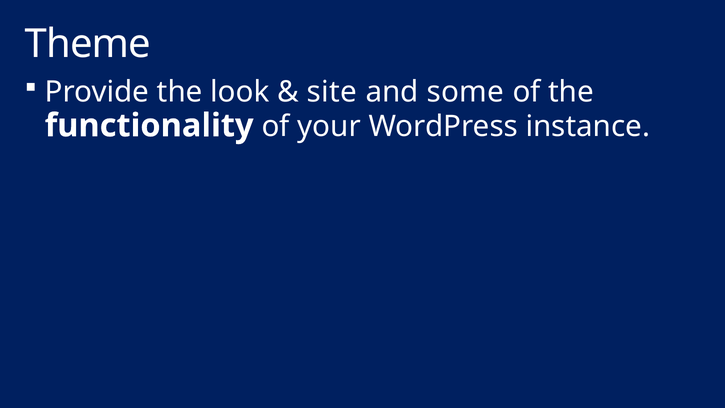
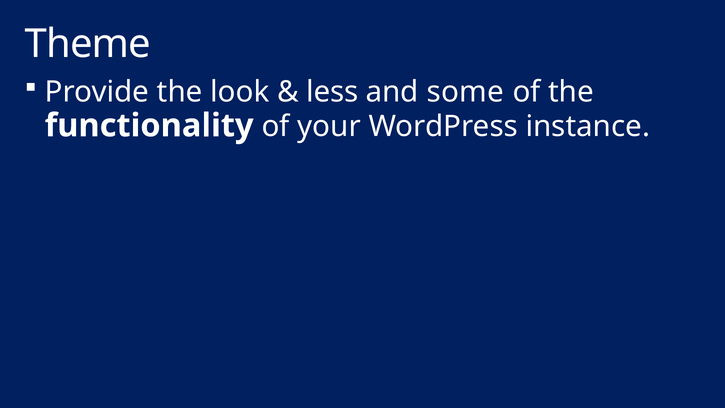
site: site -> less
